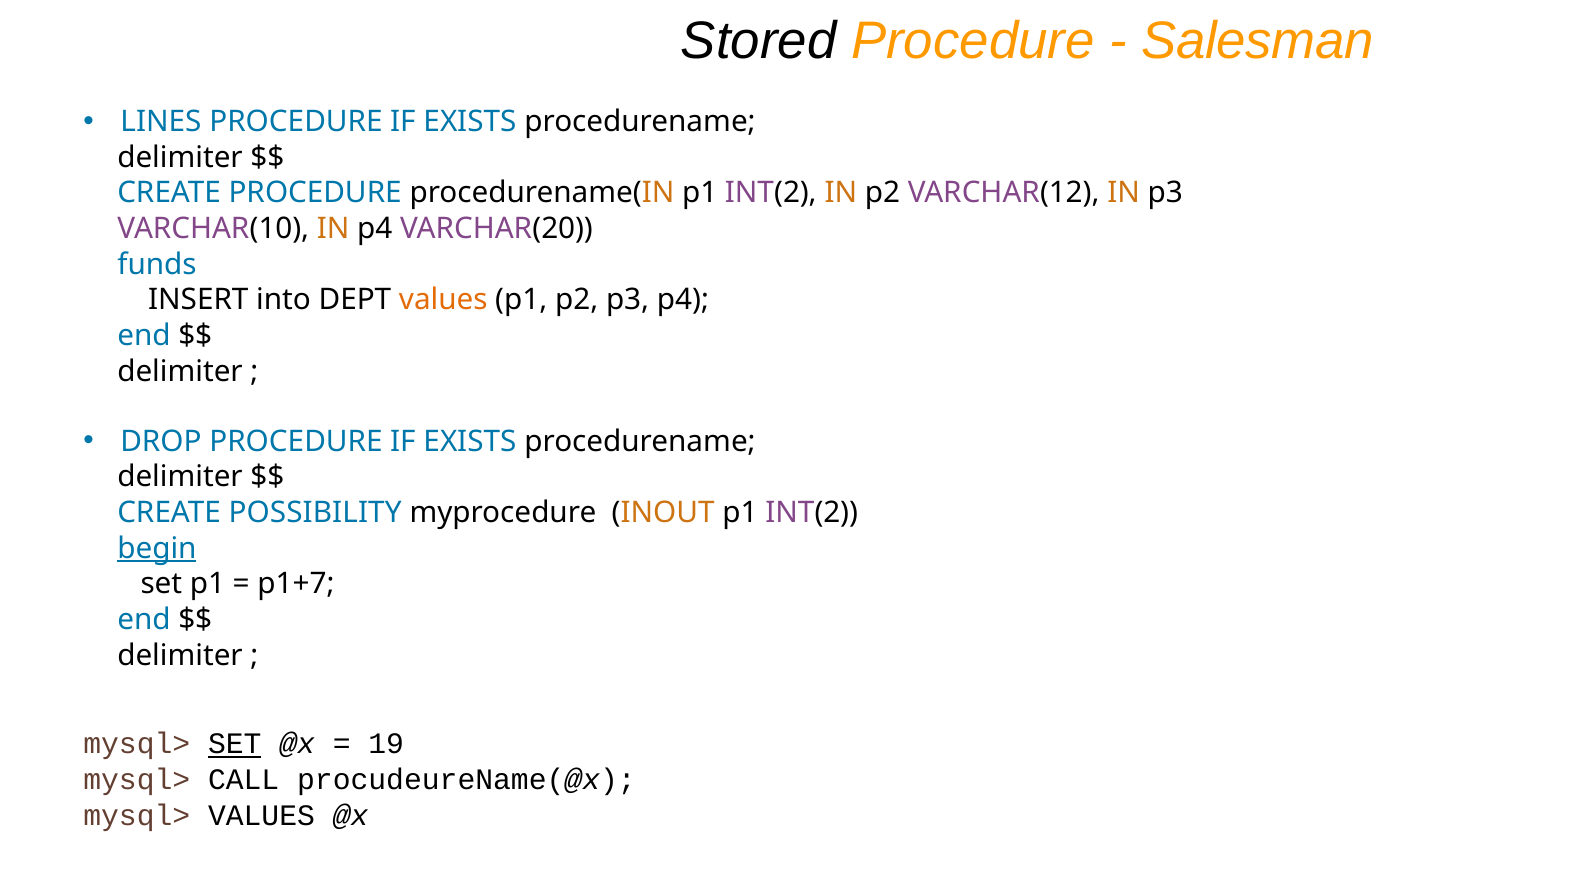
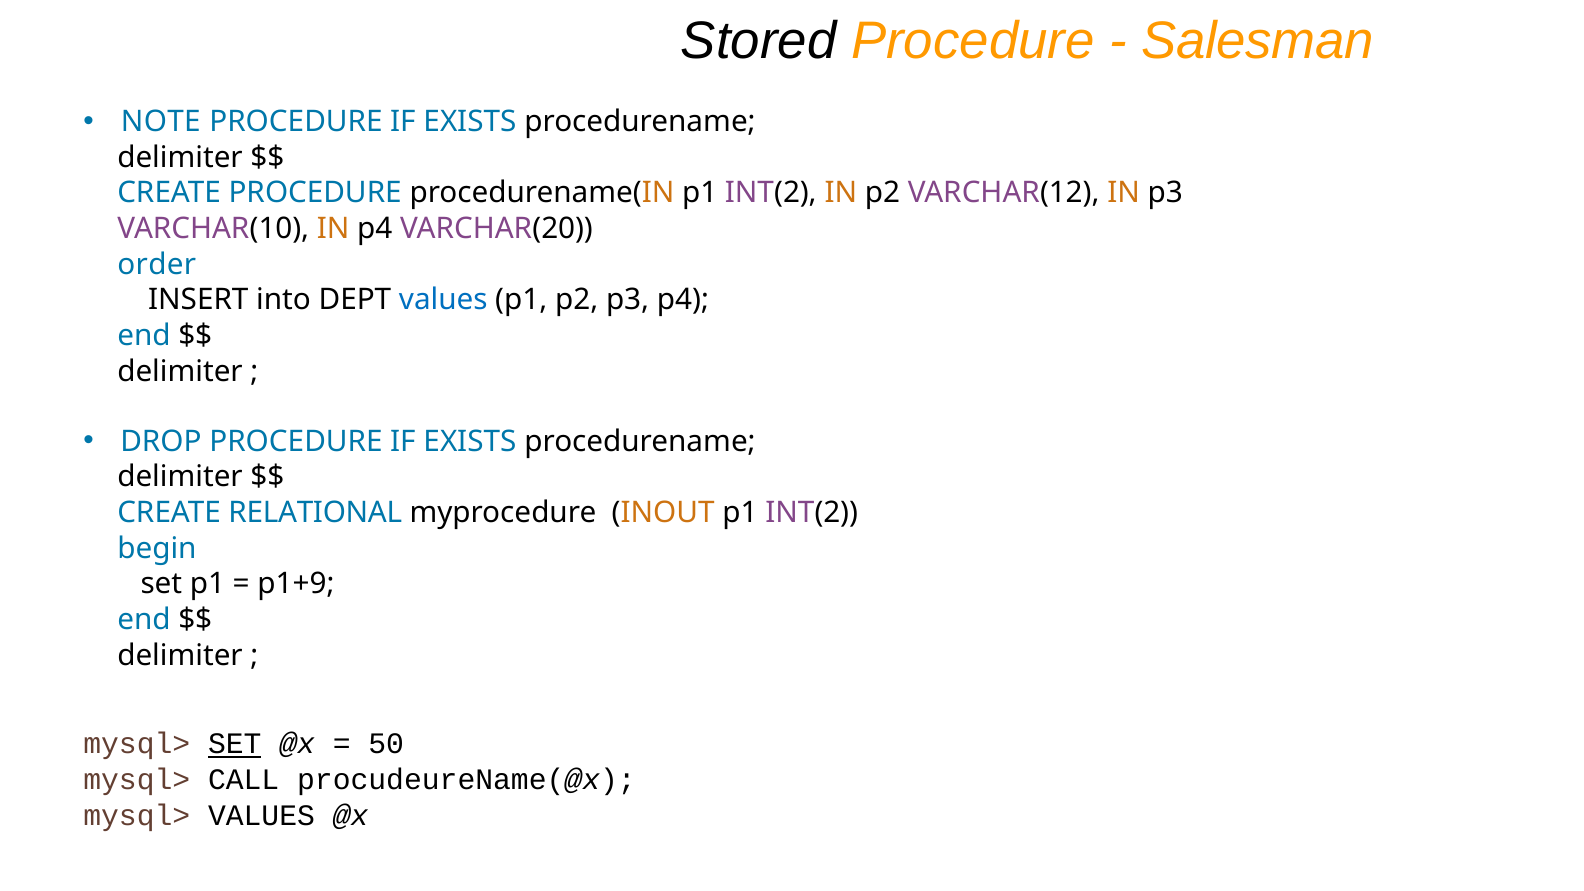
LINES: LINES -> NOTE
funds: funds -> order
values at (443, 300) colour: orange -> blue
POSSIBILITY: POSSIBILITY -> RELATIONAL
begin underline: present -> none
p1+7: p1+7 -> p1+9
19: 19 -> 50
